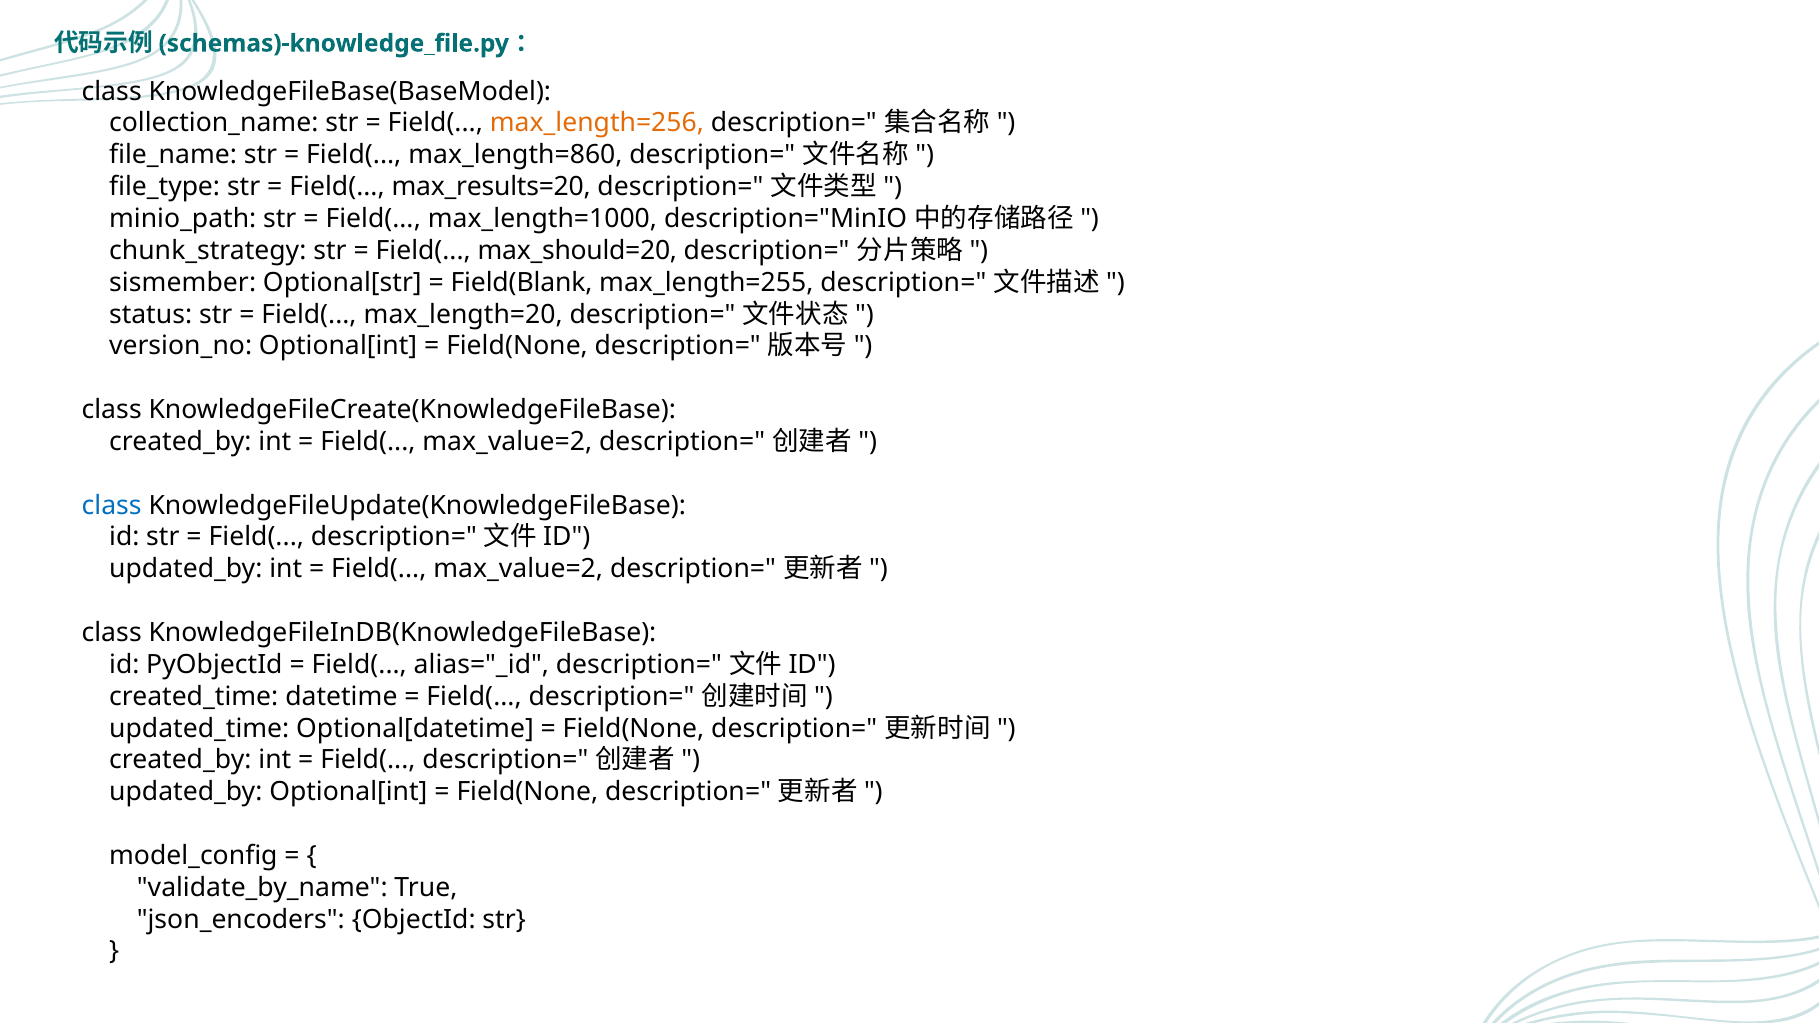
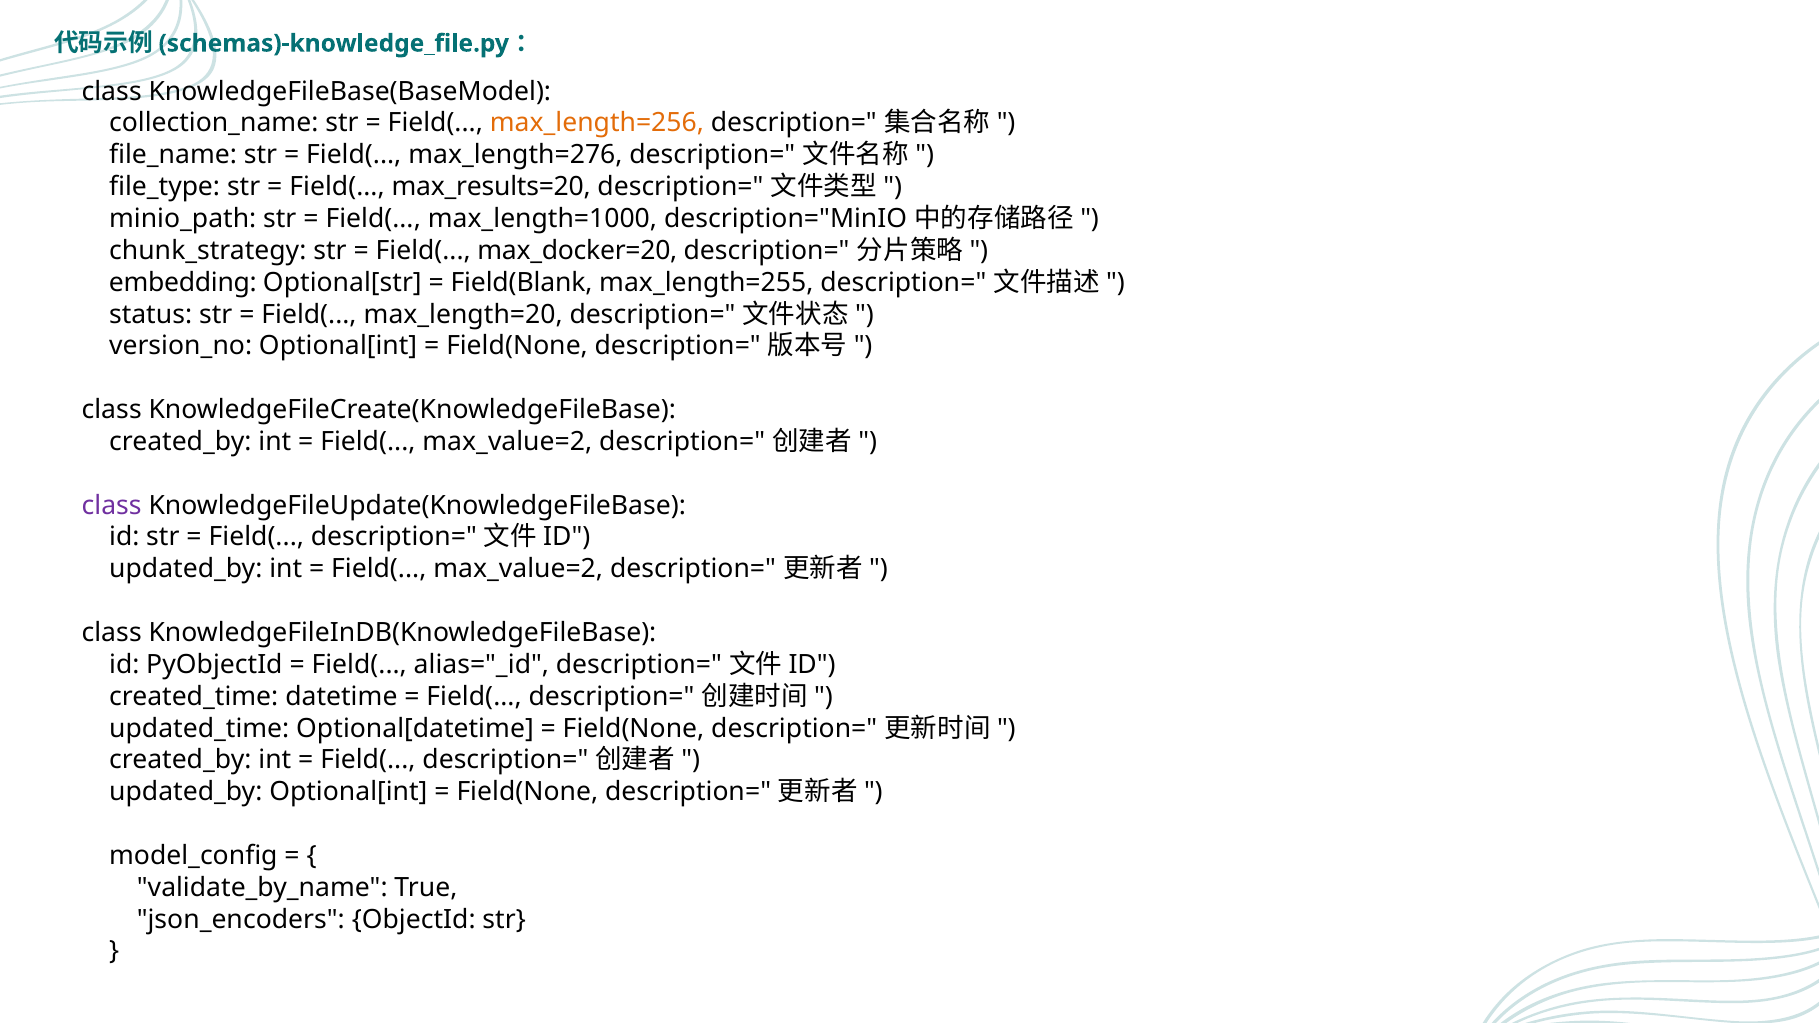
max_length=860: max_length=860 -> max_length=276
max_should=20: max_should=20 -> max_docker=20
sismember: sismember -> embedding
class at (112, 505) colour: blue -> purple
